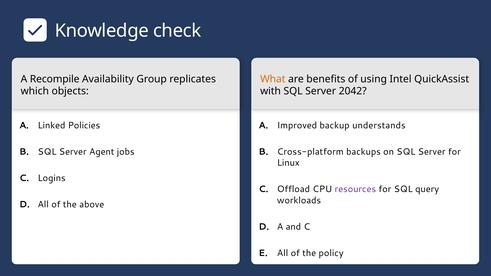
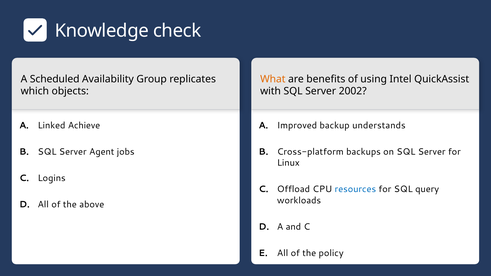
Recompile: Recompile -> Scheduled
2042: 2042 -> 2002
Policies: Policies -> Achieve
resources colour: purple -> blue
